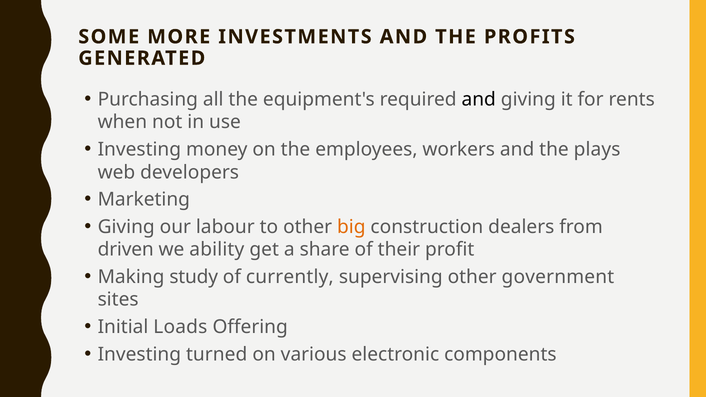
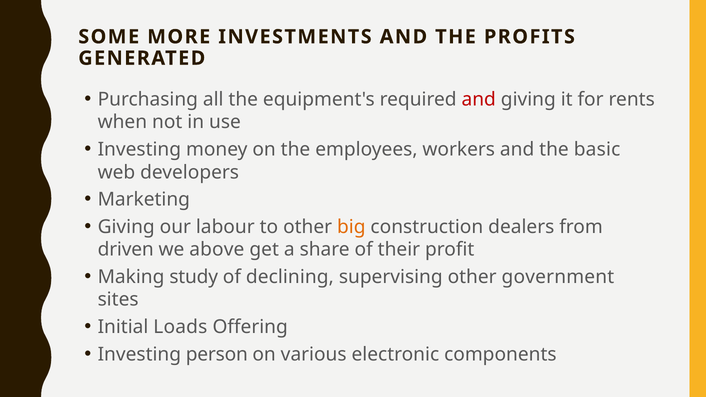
and at (479, 100) colour: black -> red
plays: plays -> basic
ability: ability -> above
currently: currently -> declining
turned: turned -> person
